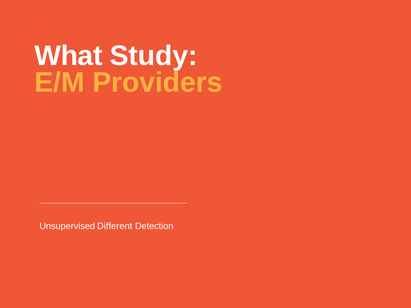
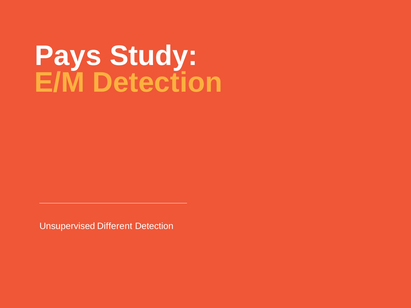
What: What -> Pays
E/M Providers: Providers -> Detection
